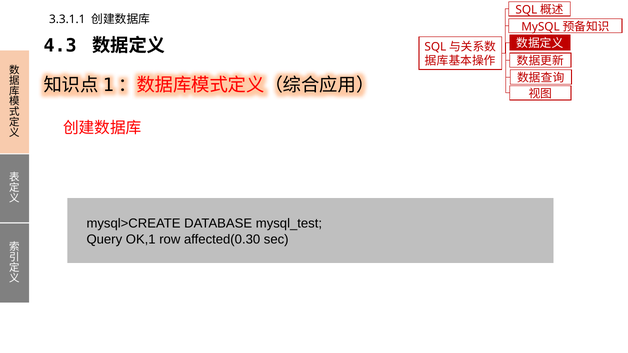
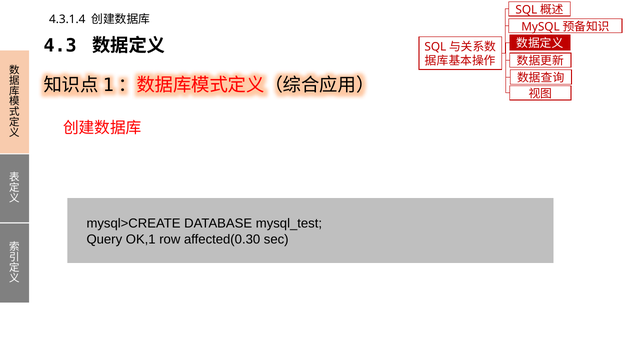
3.3.1.1: 3.3.1.1 -> 4.3.1.4
